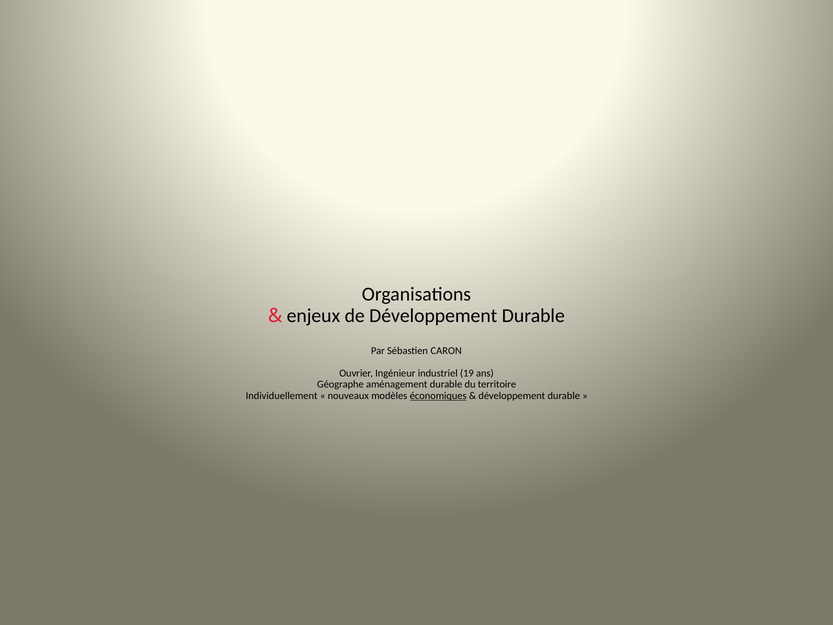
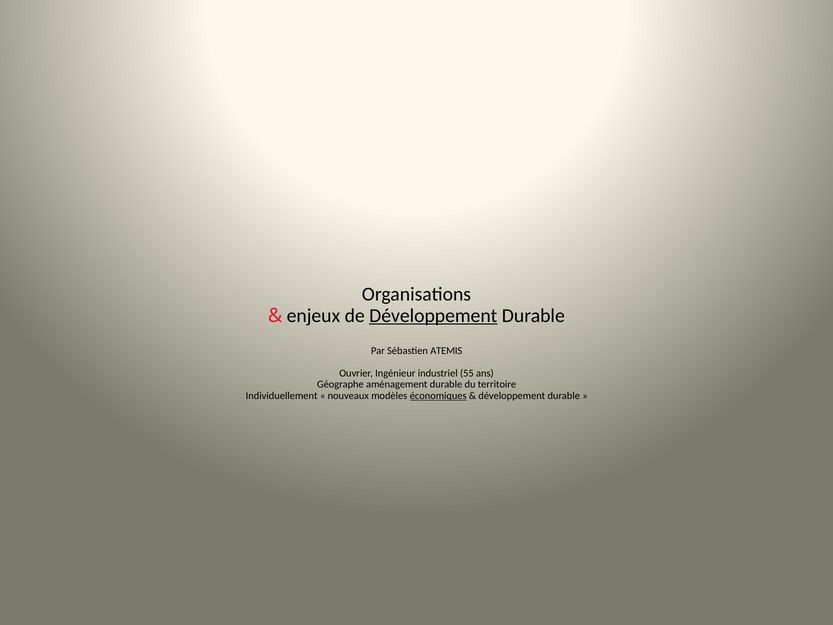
Développement at (433, 315) underline: none -> present
CARON: CARON -> ATEMIS
19: 19 -> 55
